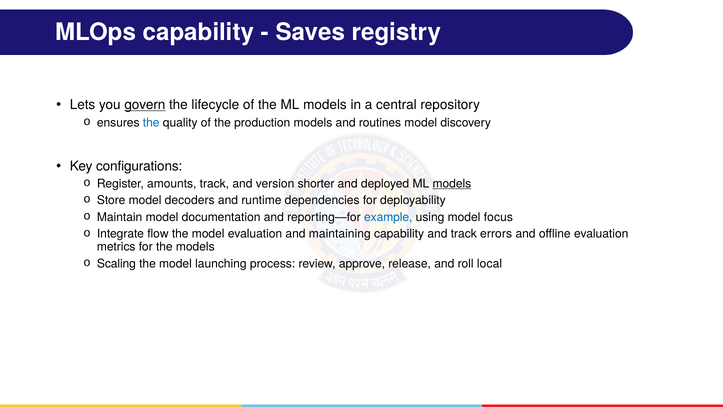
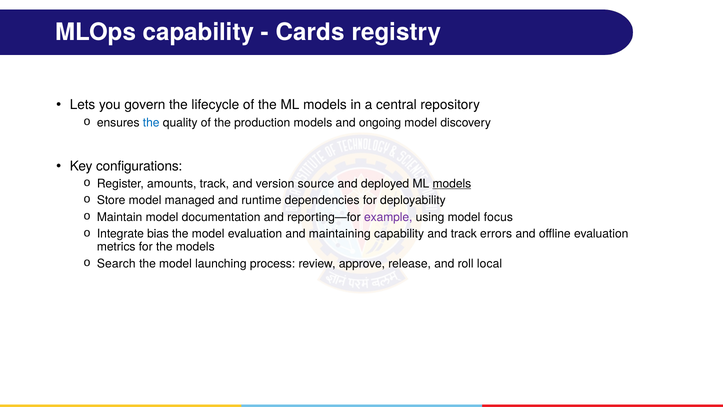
Saves: Saves -> Cards
govern underline: present -> none
routines: routines -> ongoing
shorter: shorter -> source
decoders: decoders -> managed
example colour: blue -> purple
flow: flow -> bias
Scaling: Scaling -> Search
